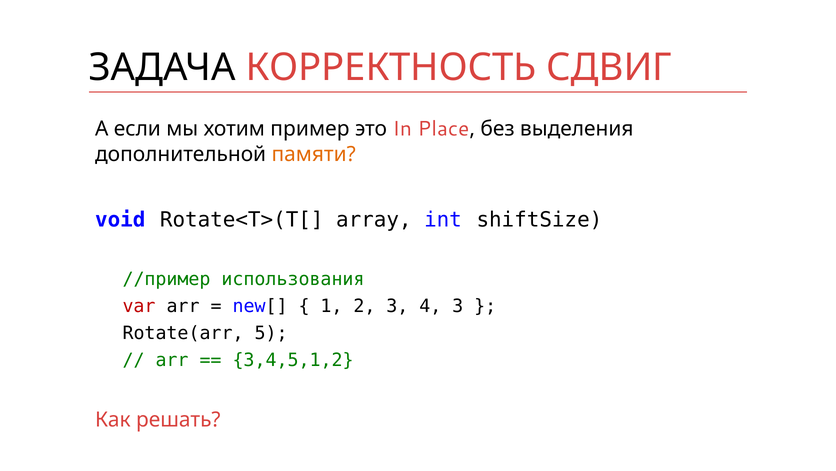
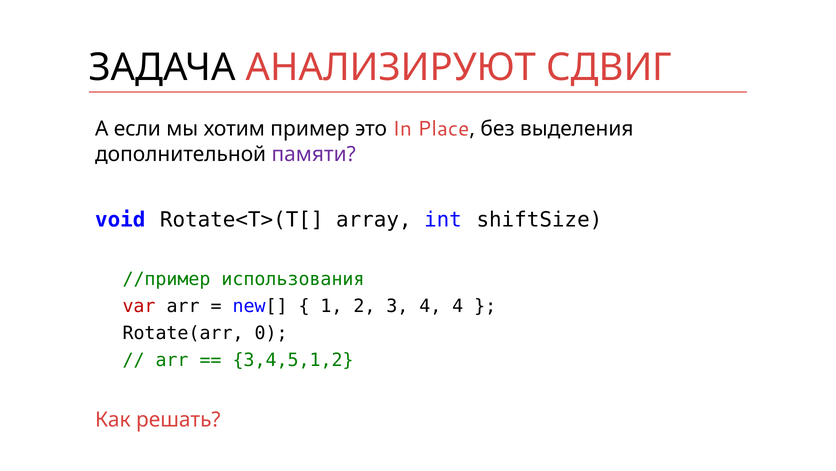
КОРРЕКТНОСТЬ: КОРРЕКТНОСТЬ -> АНАЛИЗИРУЮТ
памяти colour: orange -> purple
4 3: 3 -> 4
5: 5 -> 0
